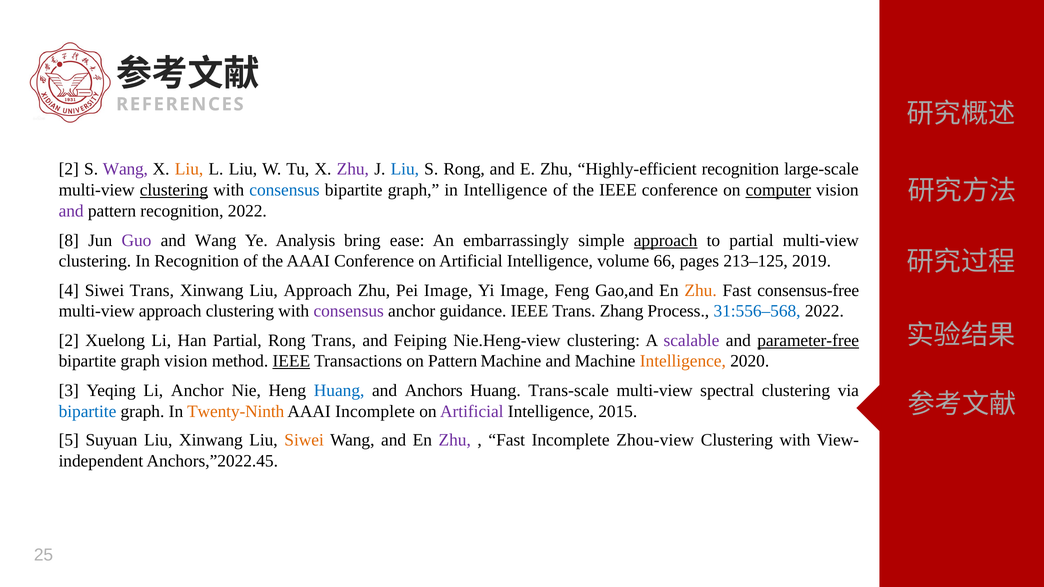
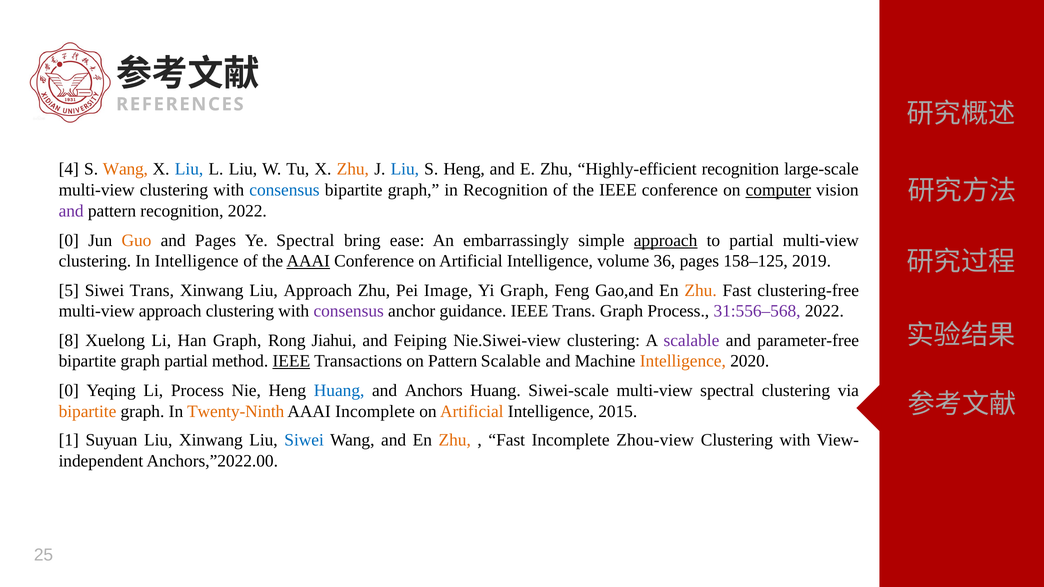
2 at (69, 169): 2 -> 4
Wang at (125, 169) colour: purple -> orange
Liu at (189, 169) colour: orange -> blue
Zhu at (353, 169) colour: purple -> orange
S Rong: Rong -> Heng
clustering at (174, 190) underline: present -> none
in Intelligence: Intelligence -> Recognition
8 at (69, 240): 8 -> 0
Guo colour: purple -> orange
and Wang: Wang -> Pages
Ye Analysis: Analysis -> Spectral
In Recognition: Recognition -> Intelligence
AAAI at (308, 261) underline: none -> present
66: 66 -> 36
213–125: 213–125 -> 158–125
4: 4 -> 5
Yi Image: Image -> Graph
consensus-free: consensus-free -> clustering-free
Trans Zhang: Zhang -> Graph
31:556–568 colour: blue -> purple
2 at (69, 341): 2 -> 8
Han Partial: Partial -> Graph
Rong Trans: Trans -> Jiahui
Nie.Heng-view: Nie.Heng-view -> Nie.Siwei-view
parameter-free underline: present -> none
graph vision: vision -> partial
Pattern Machine: Machine -> Scalable
3 at (69, 391): 3 -> 0
Li Anchor: Anchor -> Process
Trans-scale: Trans-scale -> Siwei-scale
bipartite at (87, 411) colour: blue -> orange
Artificial at (472, 411) colour: purple -> orange
5: 5 -> 1
Siwei at (304, 440) colour: orange -> blue
Zhu at (455, 440) colour: purple -> orange
Anchors,”2022.45: Anchors,”2022.45 -> Anchors,”2022.00
